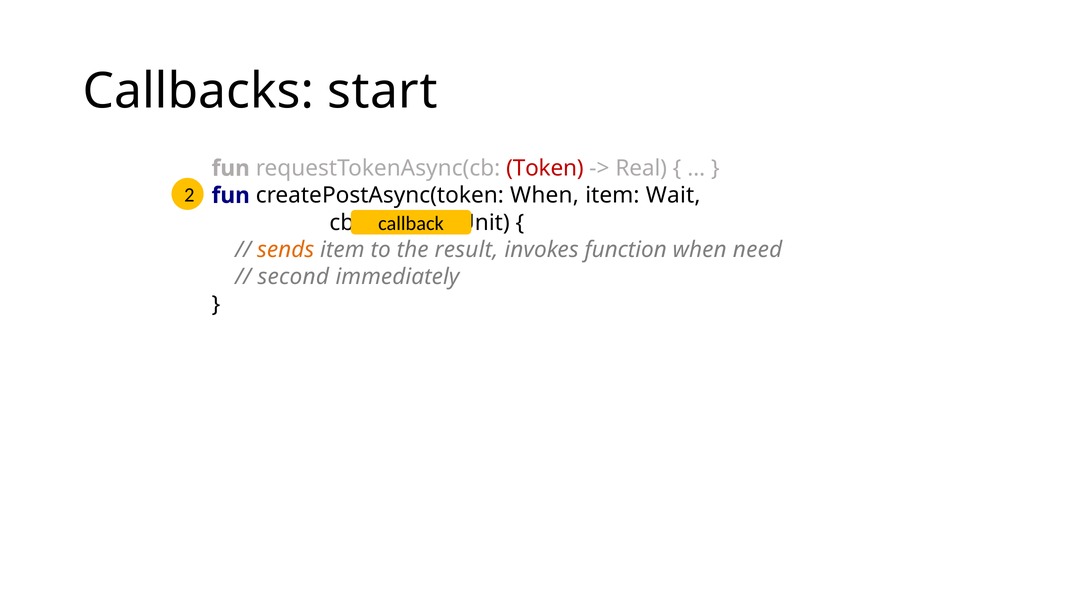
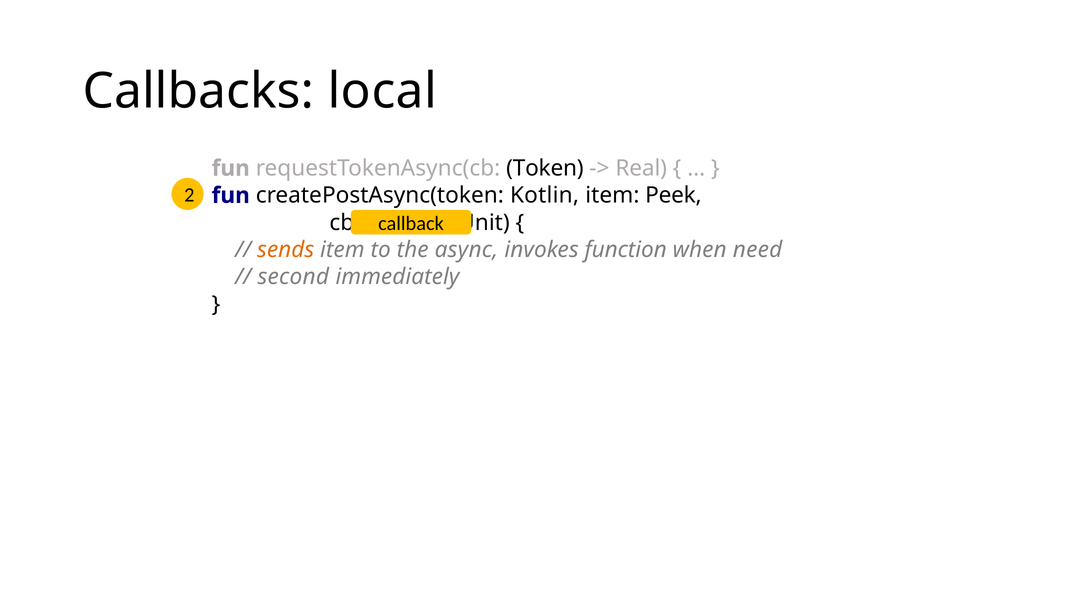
start: start -> local
Token colour: red -> black
createPostAsync(token When: When -> Kotlin
Wait: Wait -> Peek
result: result -> async
